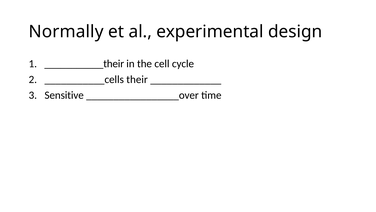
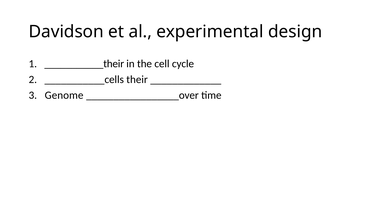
Normally: Normally -> Davidson
Sensitive: Sensitive -> Genome
